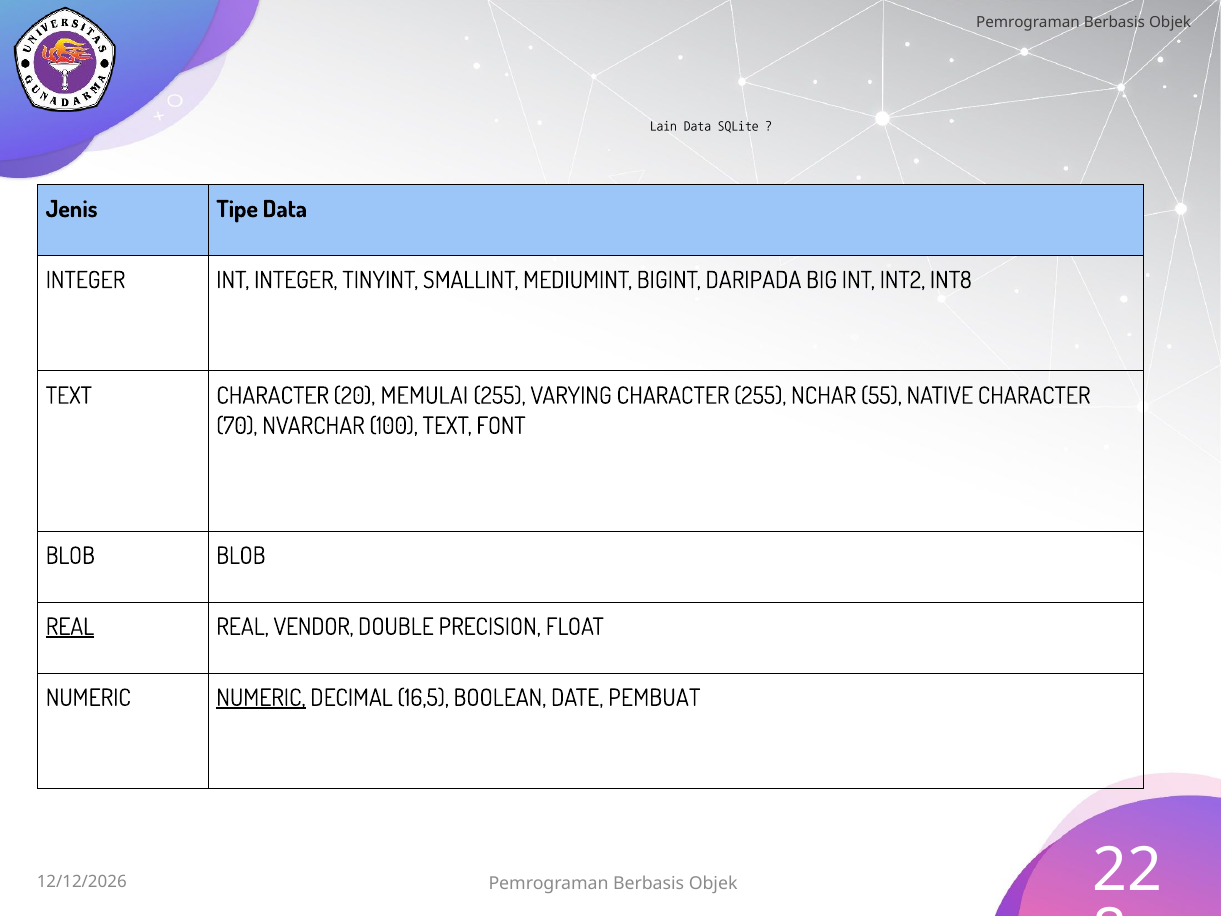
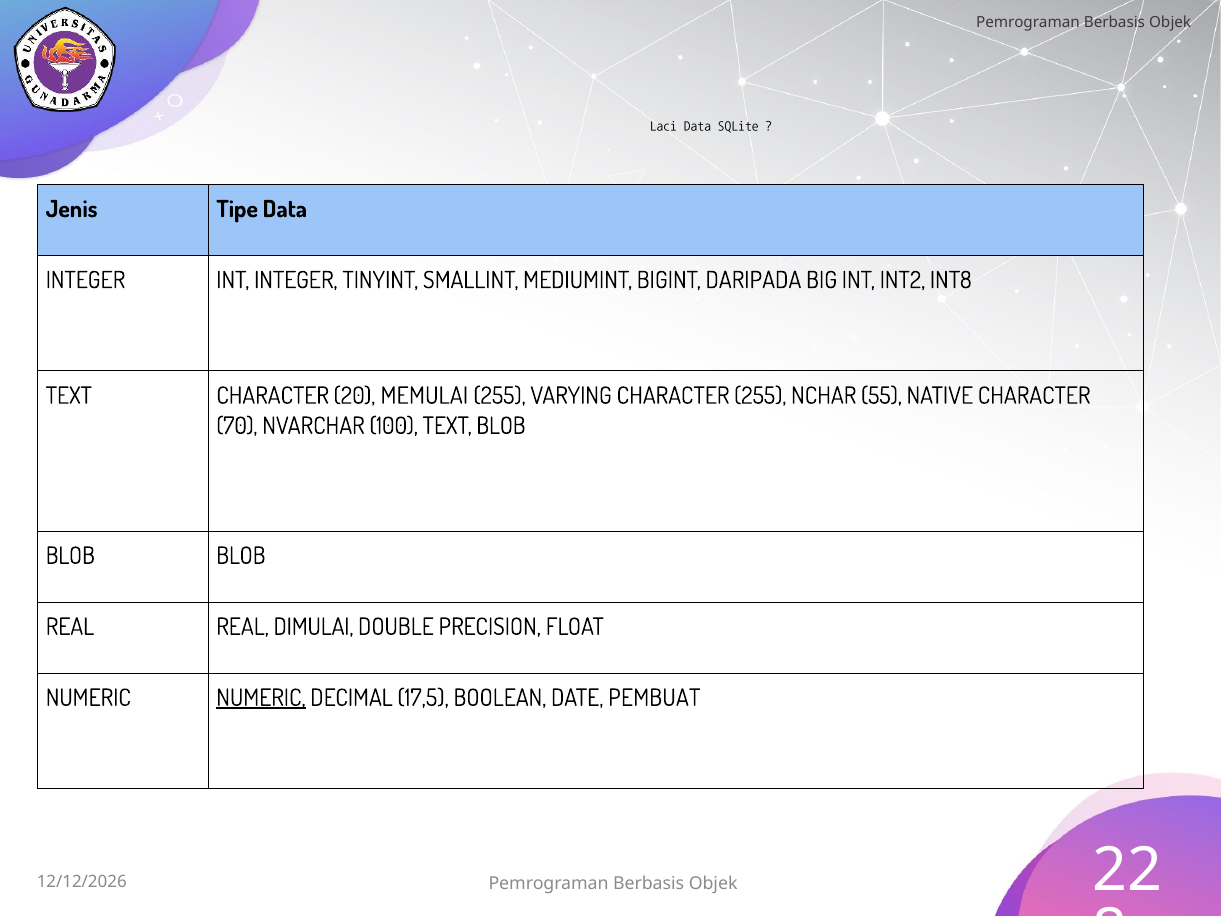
Lain: Lain -> Laci
TEXT FONT: FONT -> BLOB
REAL at (70, 627) underline: present -> none
VENDOR: VENDOR -> DIMULAI
16,5: 16,5 -> 17,5
